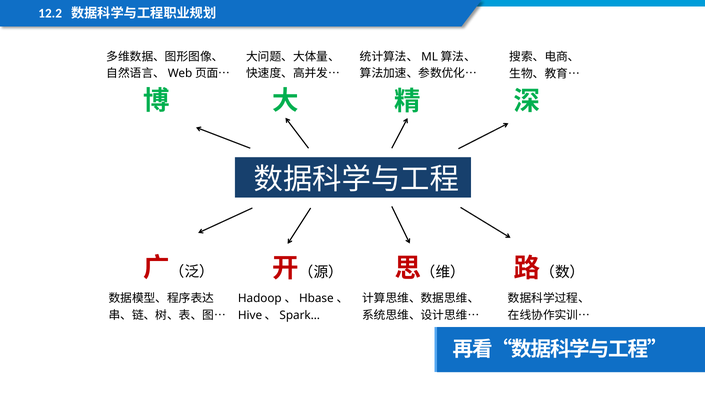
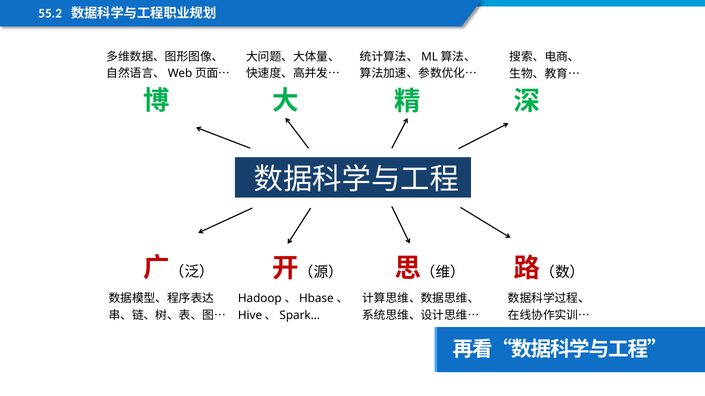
12.2: 12.2 -> 55.2
